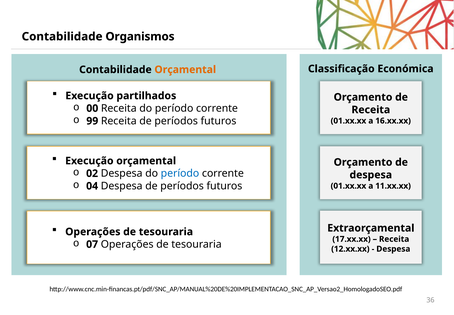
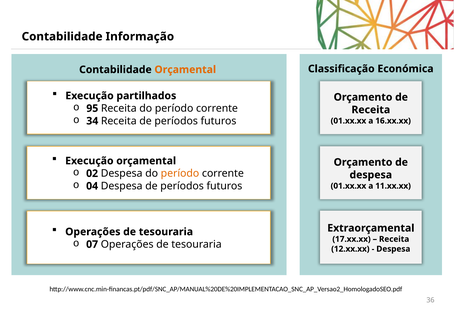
Organismos: Organismos -> Informação
00: 00 -> 95
99: 99 -> 34
período at (180, 173) colour: blue -> orange
